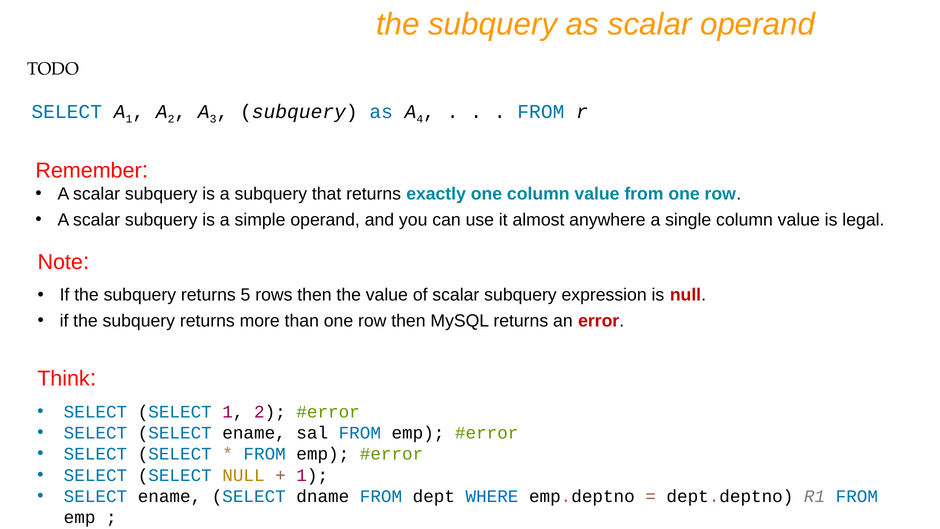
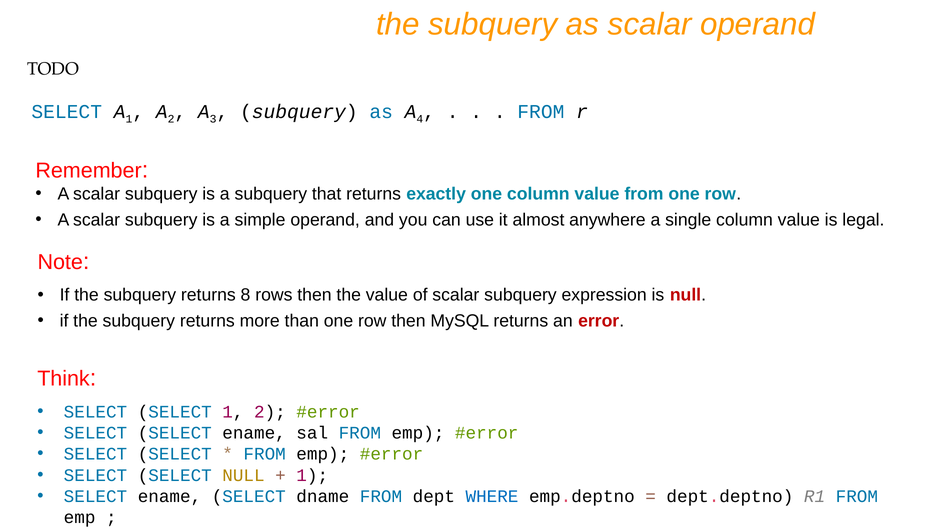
5: 5 -> 8
